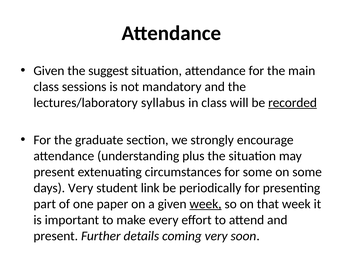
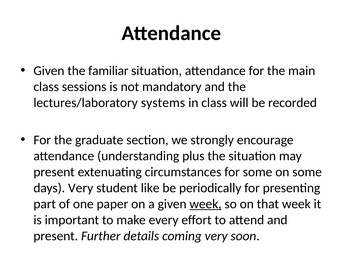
suggest: suggest -> familiar
syllabus: syllabus -> systems
recorded underline: present -> none
link: link -> like
